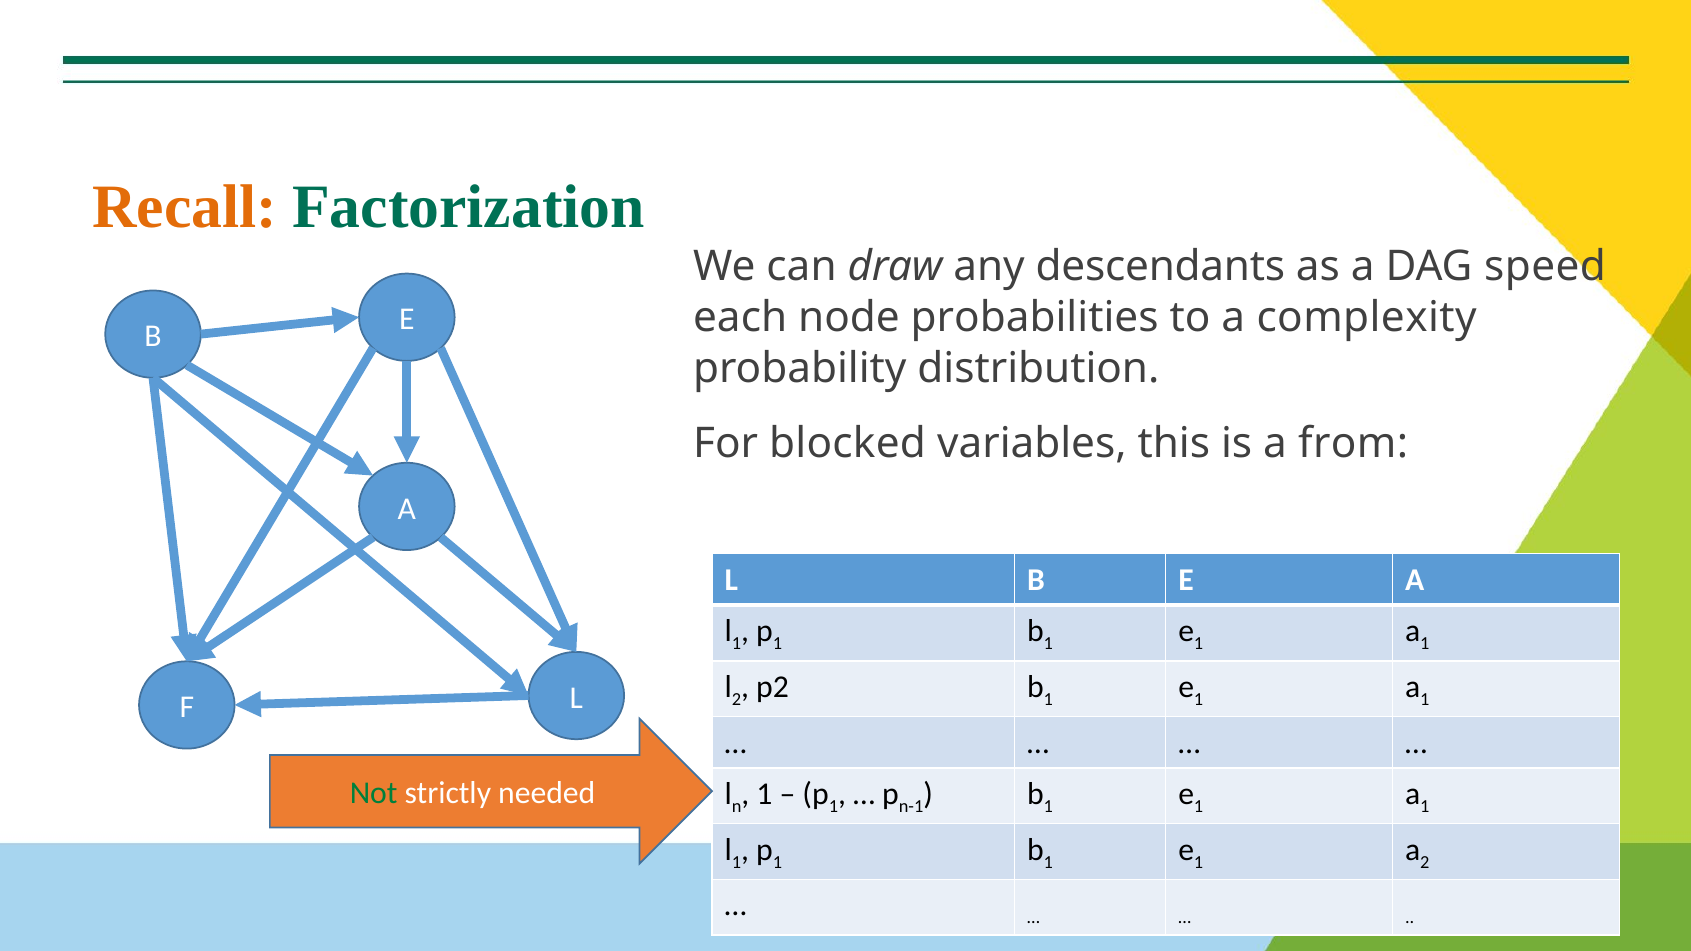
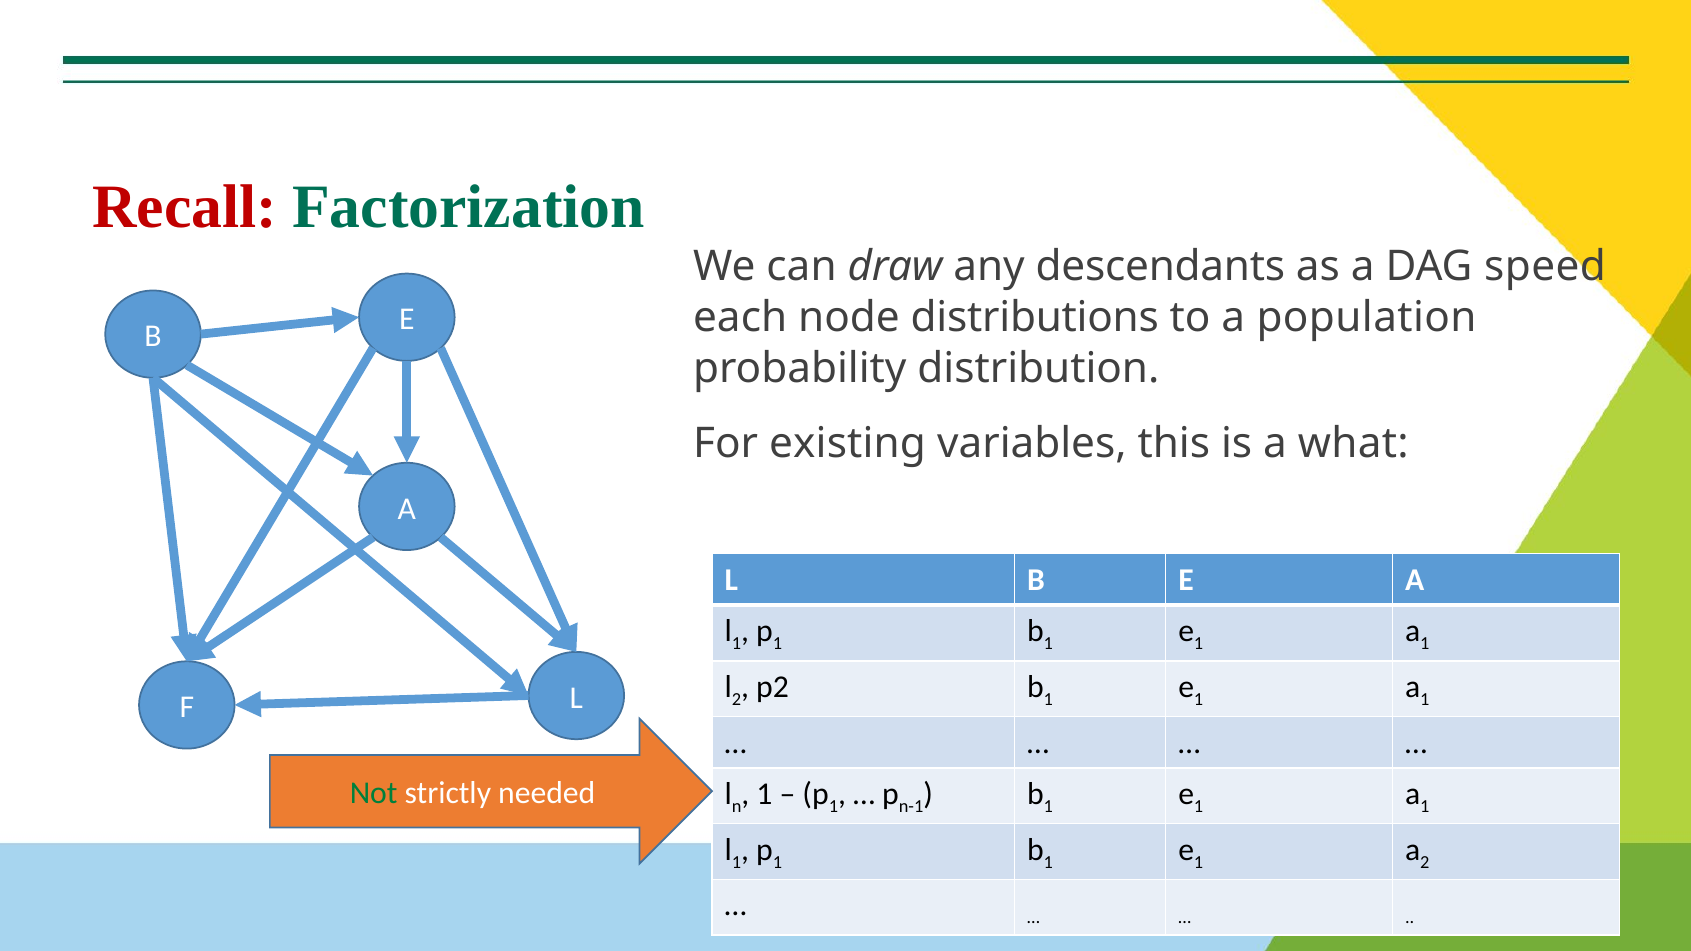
Recall colour: orange -> red
probabilities: probabilities -> distributions
complexity: complexity -> population
blocked: blocked -> existing
from: from -> what
